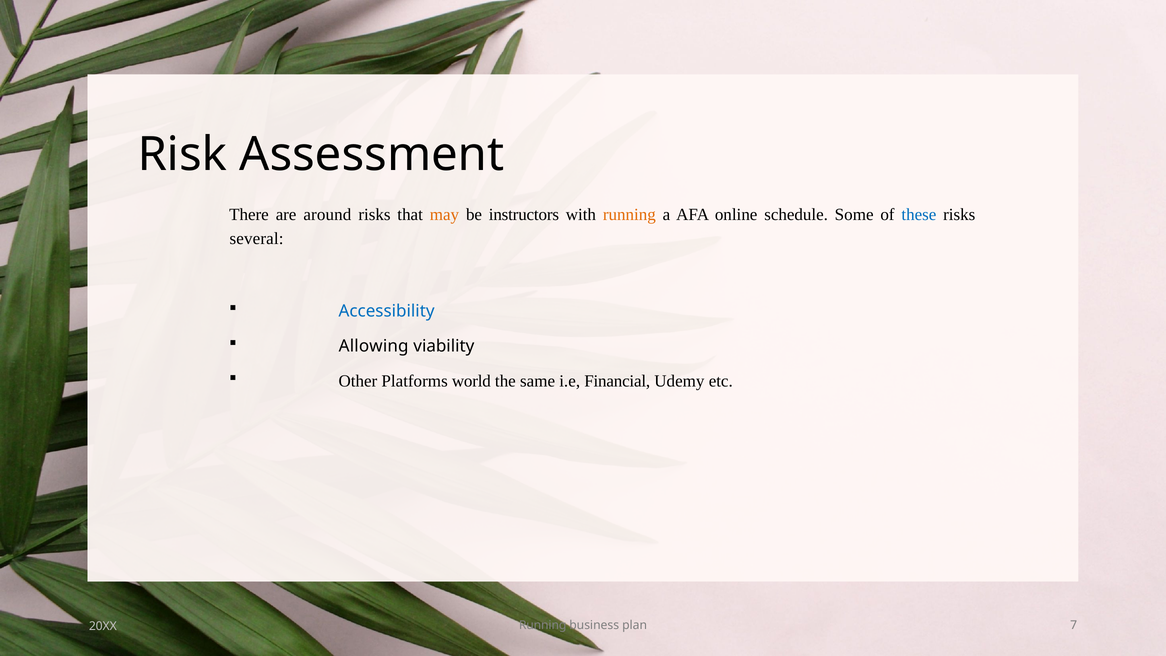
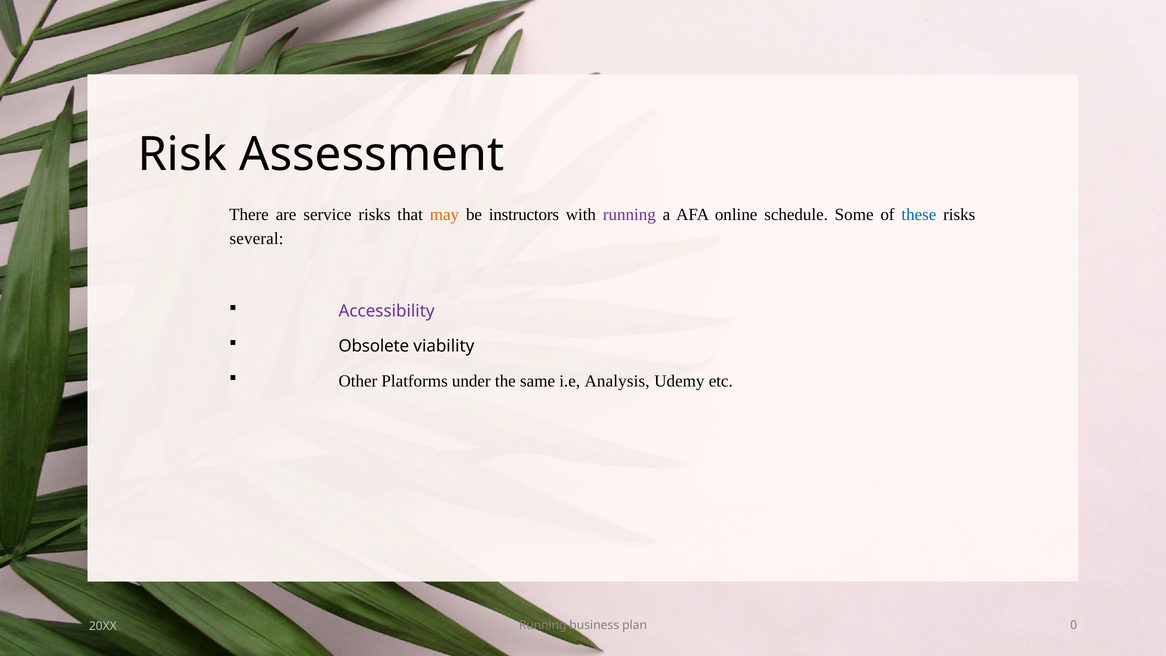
around: around -> service
running at (629, 214) colour: orange -> purple
Accessibility colour: blue -> purple
Allowing: Allowing -> Obsolete
world: world -> under
Financial: Financial -> Analysis
7: 7 -> 0
